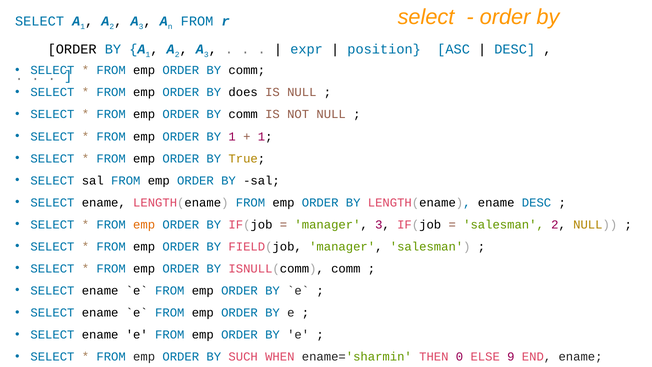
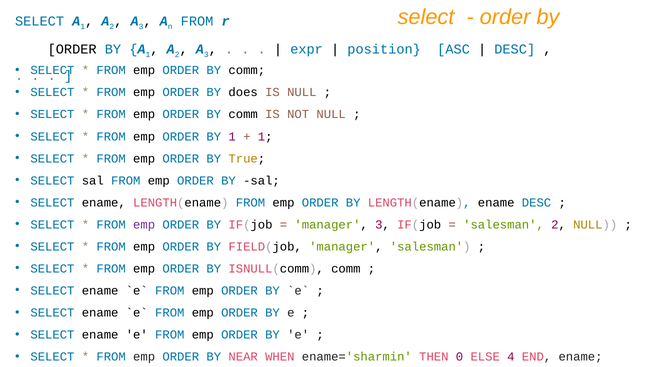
emp at (144, 224) colour: orange -> purple
SUCH: SUCH -> NEAR
9: 9 -> 4
